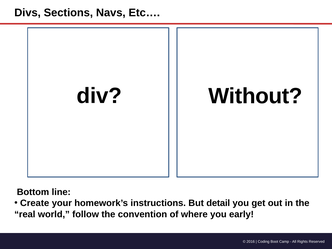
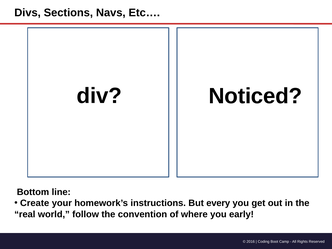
Without: Without -> Noticed
detail: detail -> every
